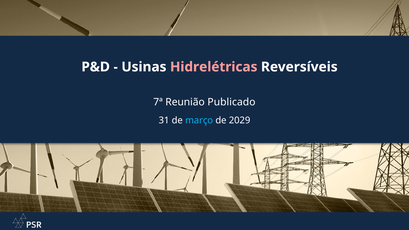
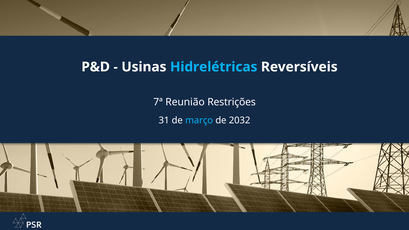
Hidrelétricas colour: pink -> light blue
Publicado: Publicado -> Restrições
2029: 2029 -> 2032
